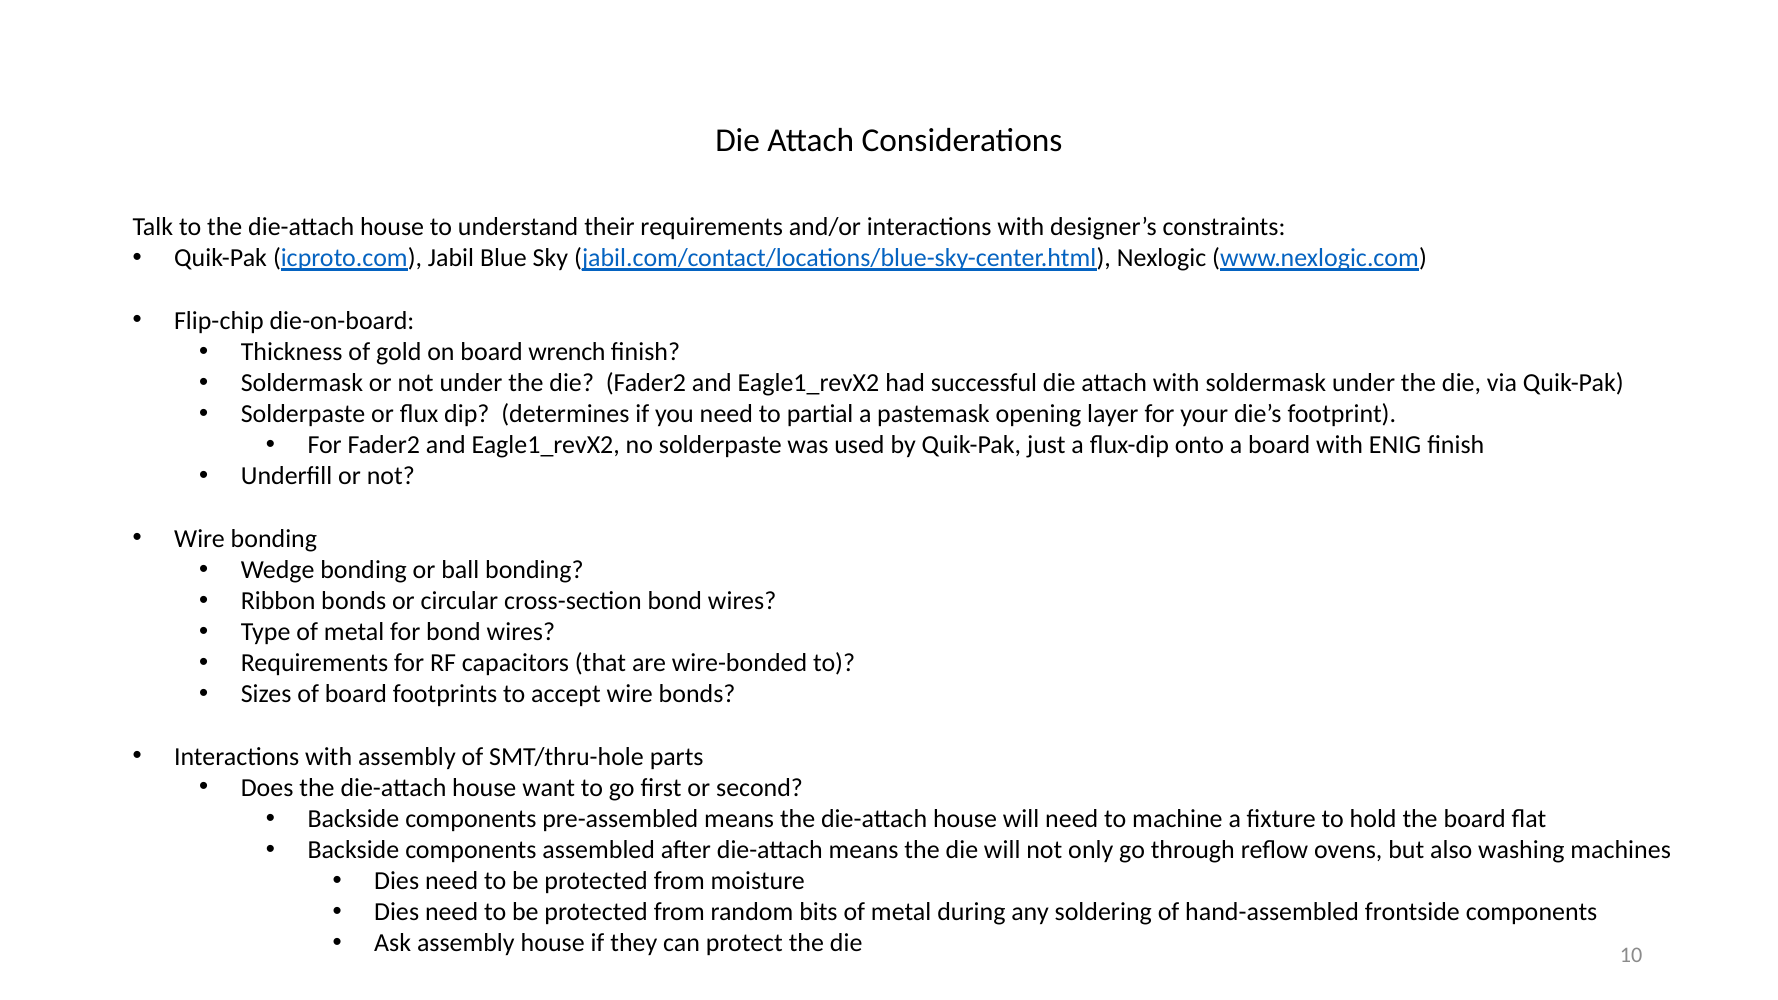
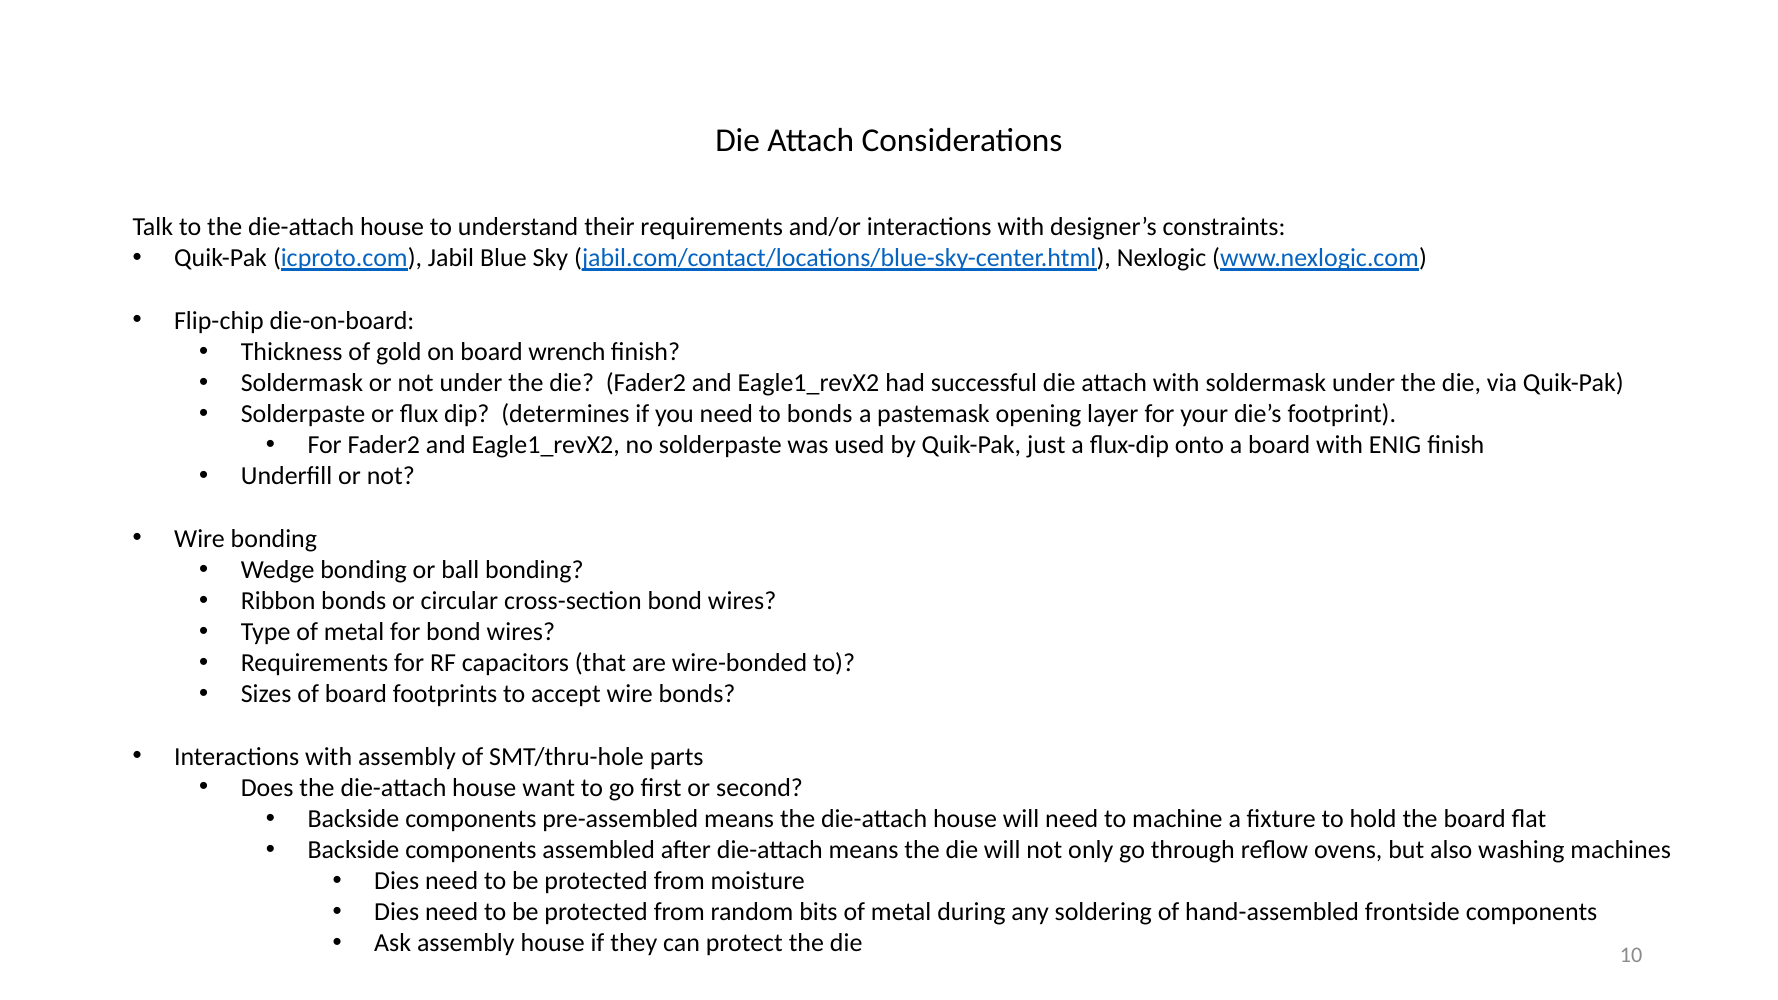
to partial: partial -> bonds
